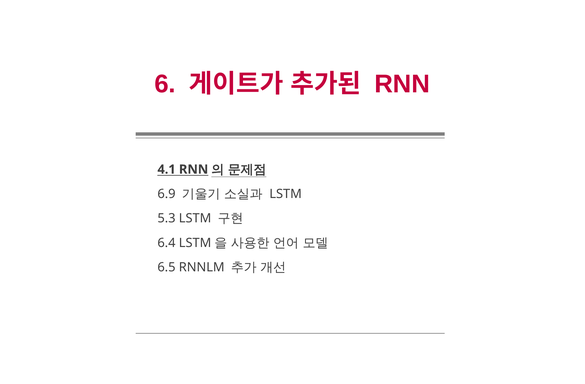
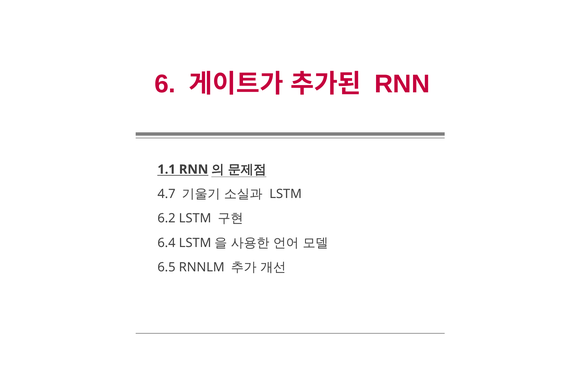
4.1: 4.1 -> 1.1
6.9: 6.9 -> 4.7
5.3: 5.3 -> 6.2
